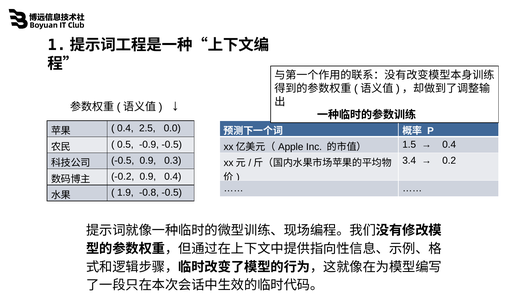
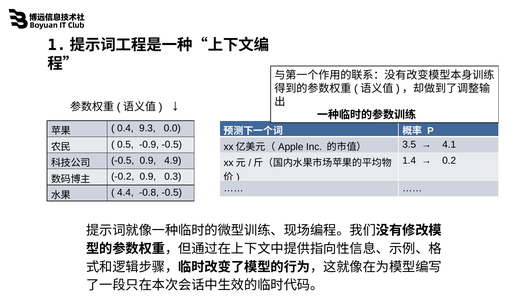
2.5: 2.5 -> 9.3
1.5: 1.5 -> 3.5
0.4 at (449, 144): 0.4 -> 4.1
3.4: 3.4 -> 1.4
0.3: 0.3 -> 4.9
0.9 0.4: 0.4 -> 0.3
1.9: 1.9 -> 4.4
